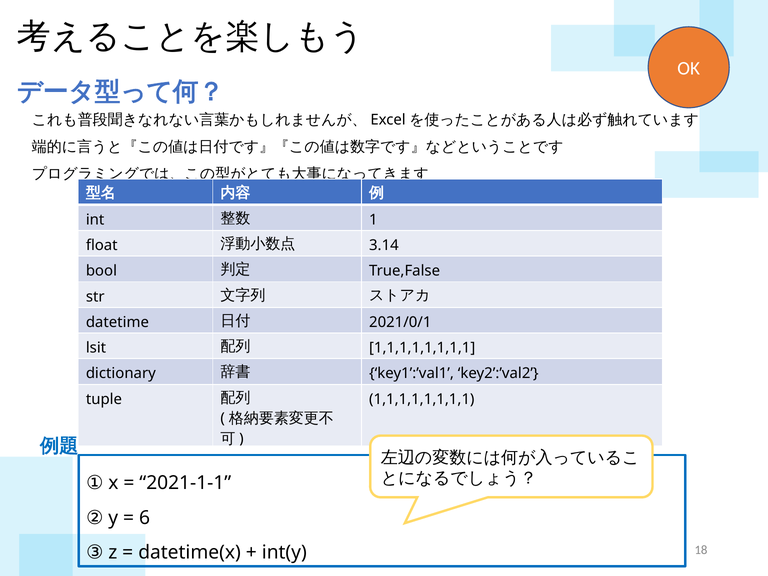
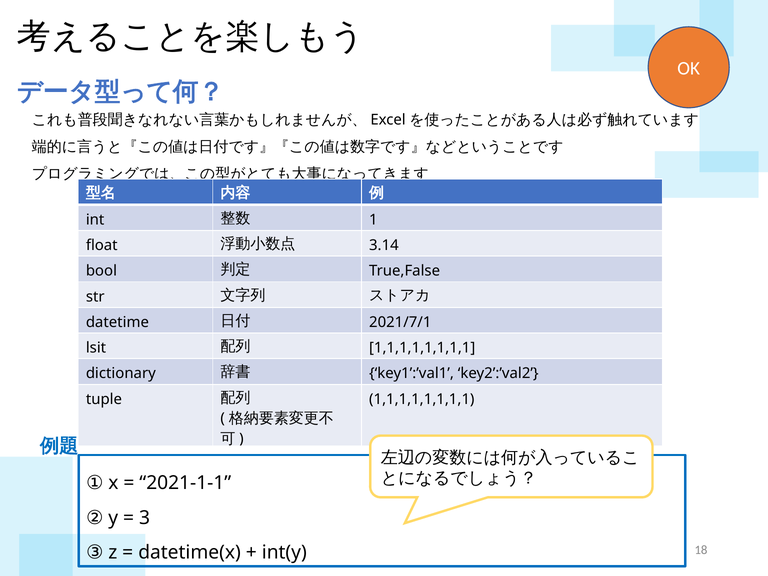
2021/0/1: 2021/0/1 -> 2021/7/1
6: 6 -> 3
